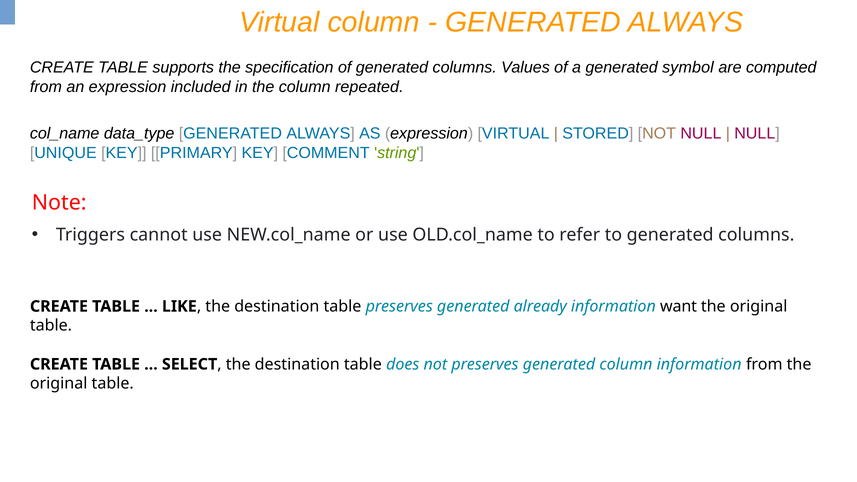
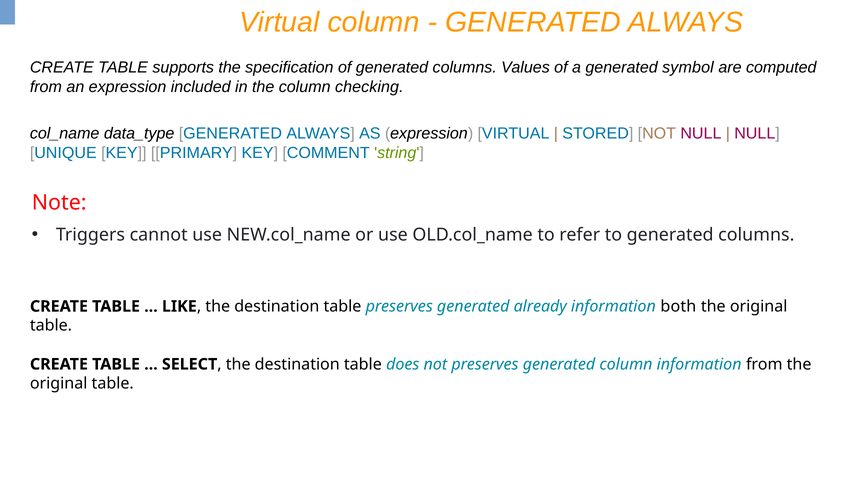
repeated: repeated -> checking
want: want -> both
